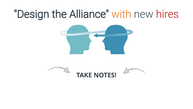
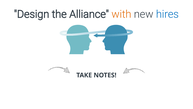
hires colour: red -> blue
